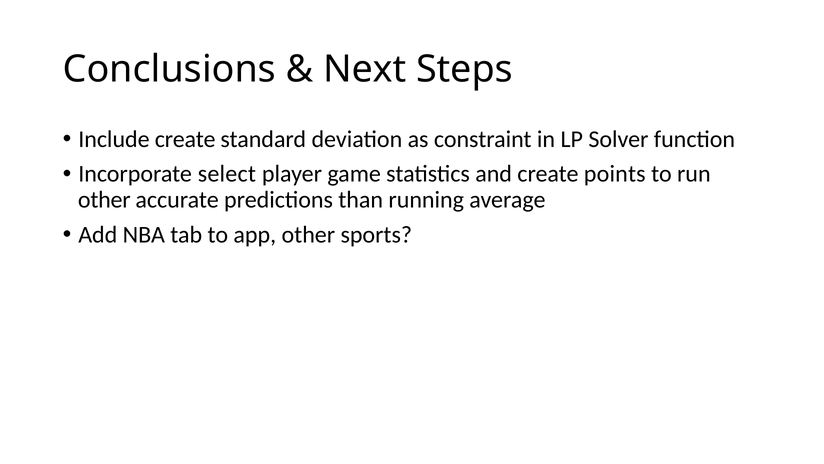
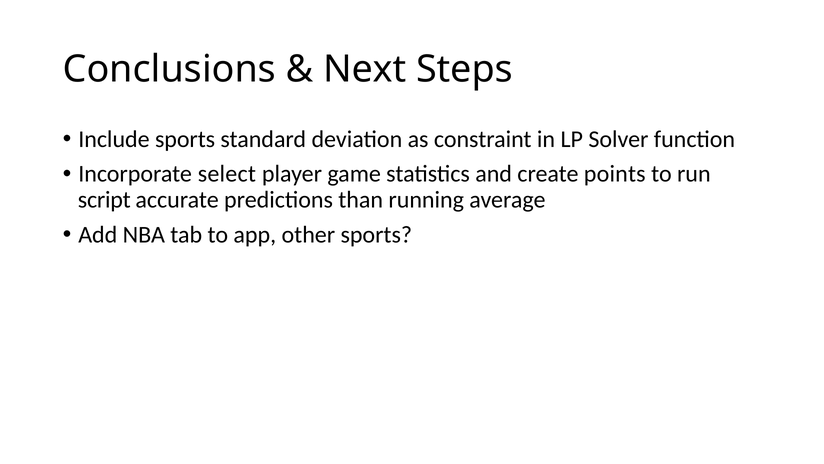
Include create: create -> sports
other at (104, 200): other -> script
